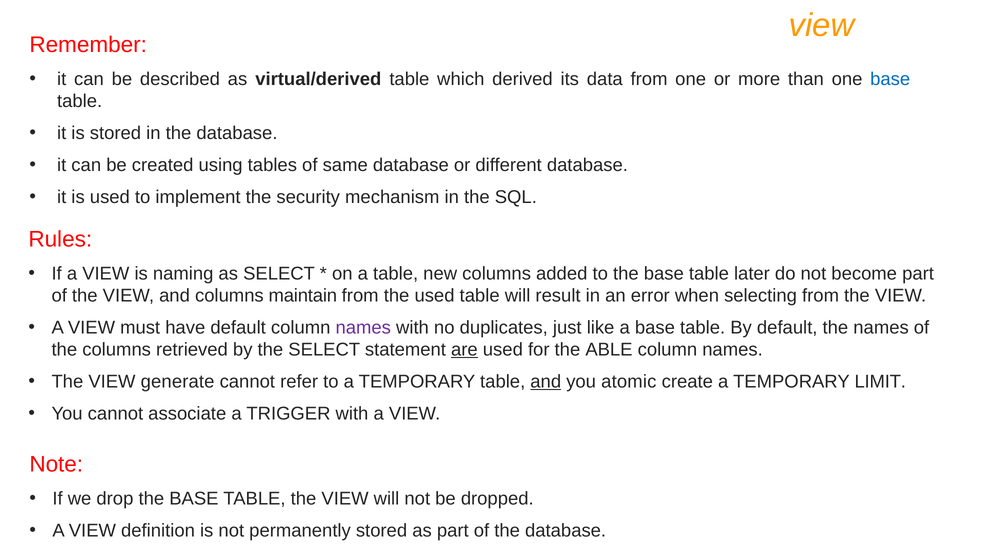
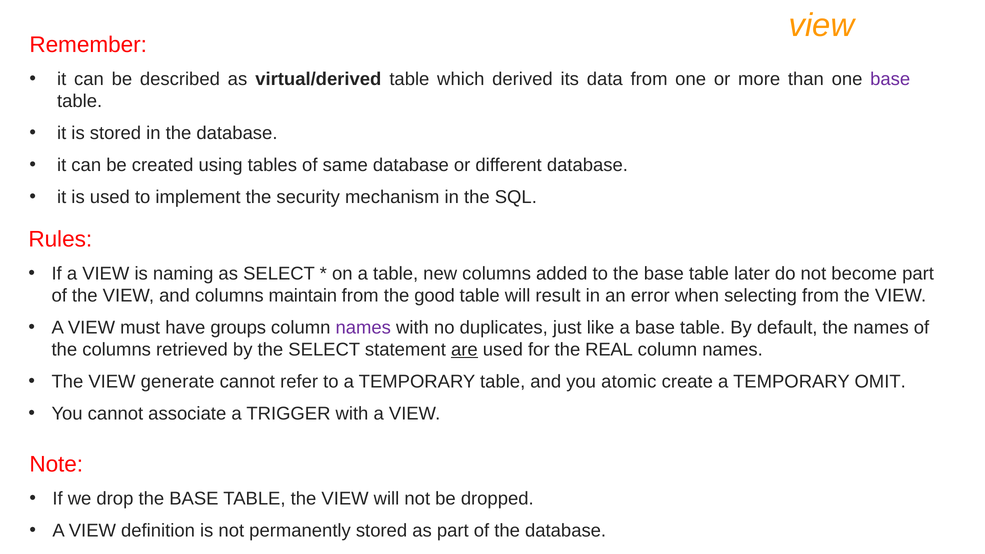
base at (890, 79) colour: blue -> purple
the used: used -> good
have default: default -> groups
ABLE: ABLE -> REAL
and at (546, 382) underline: present -> none
LIMIT: LIMIT -> OMIT
